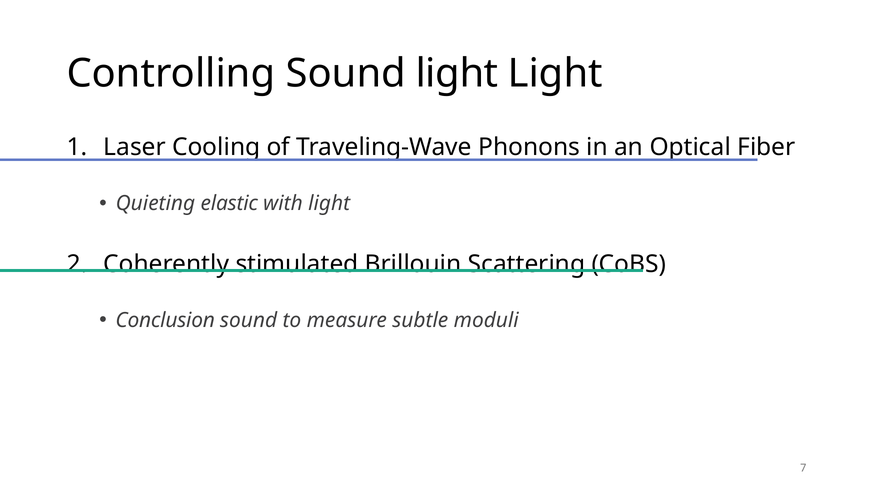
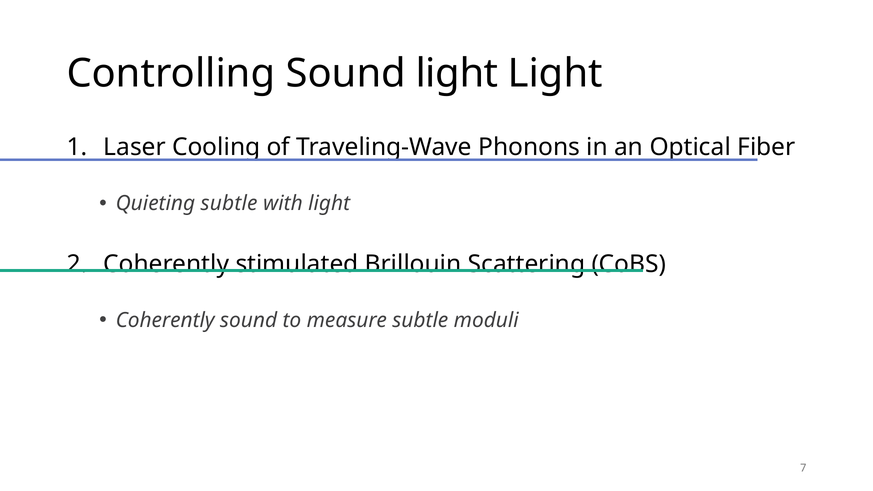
Quieting elastic: elastic -> subtle
Conclusion at (165, 320): Conclusion -> Coherently
